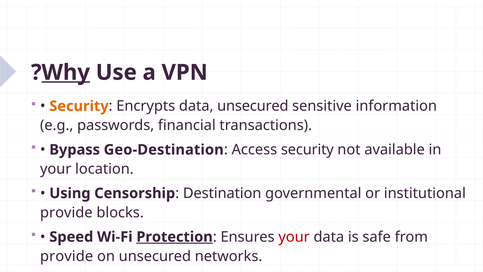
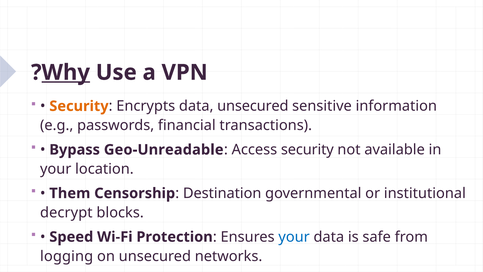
Geo-Destination: Geo-Destination -> Geo-Unreadable
Using: Using -> Them
provide at (66, 212): provide -> decrypt
Protection underline: present -> none
your at (294, 237) colour: red -> blue
provide at (67, 256): provide -> logging
